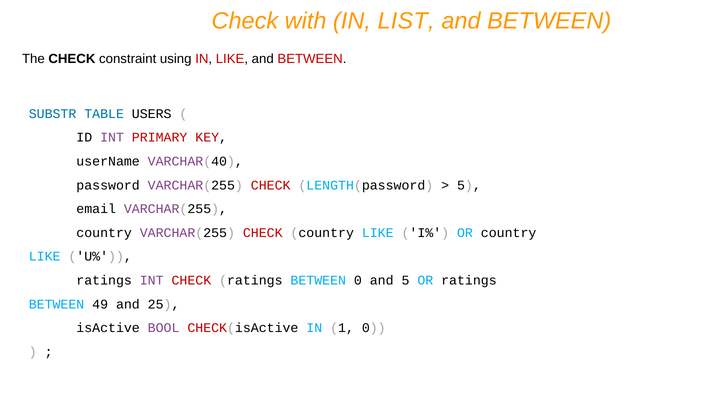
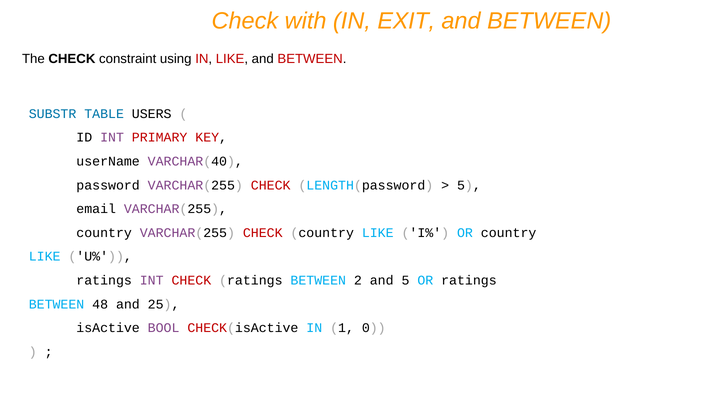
LIST: LIST -> EXIT
BETWEEN 0: 0 -> 2
49: 49 -> 48
